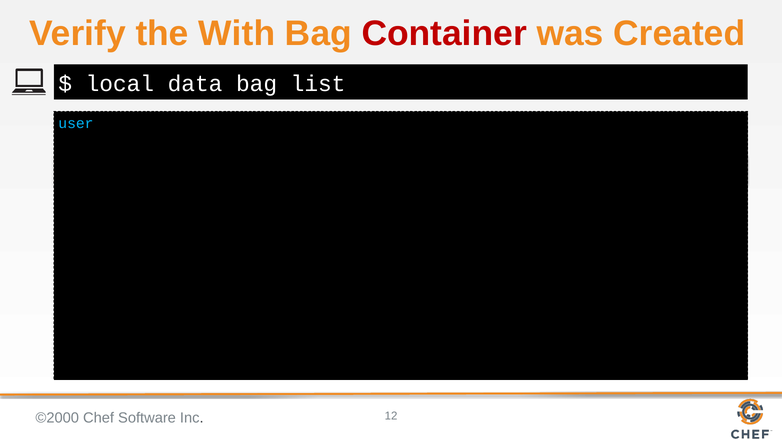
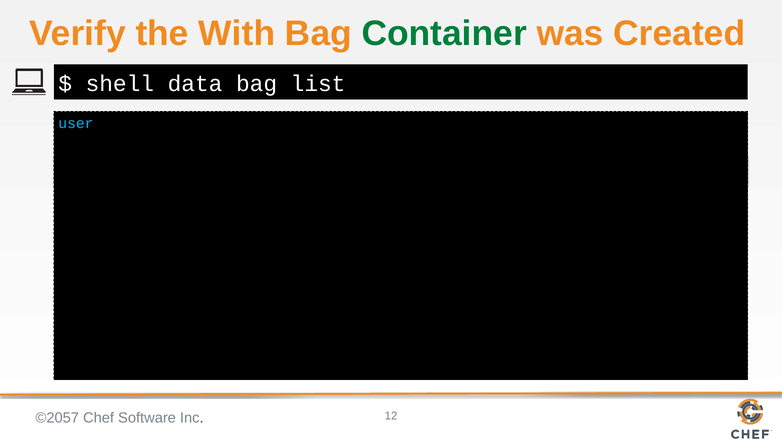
Container colour: red -> green
local: local -> shell
©2000: ©2000 -> ©2057
